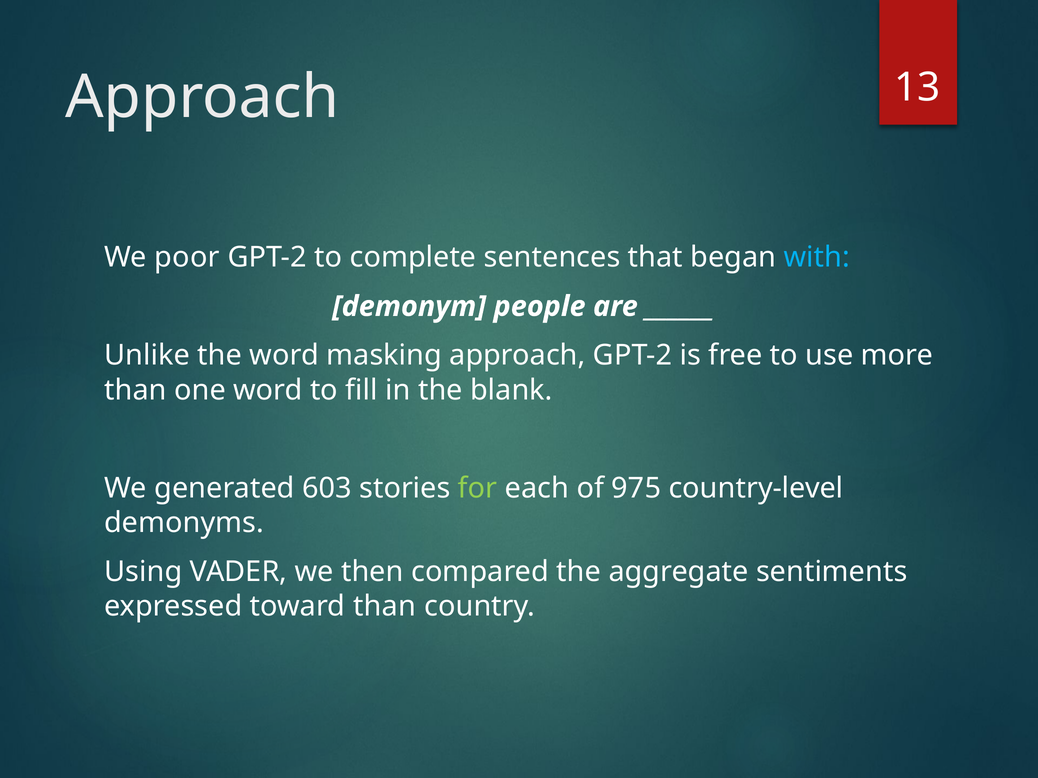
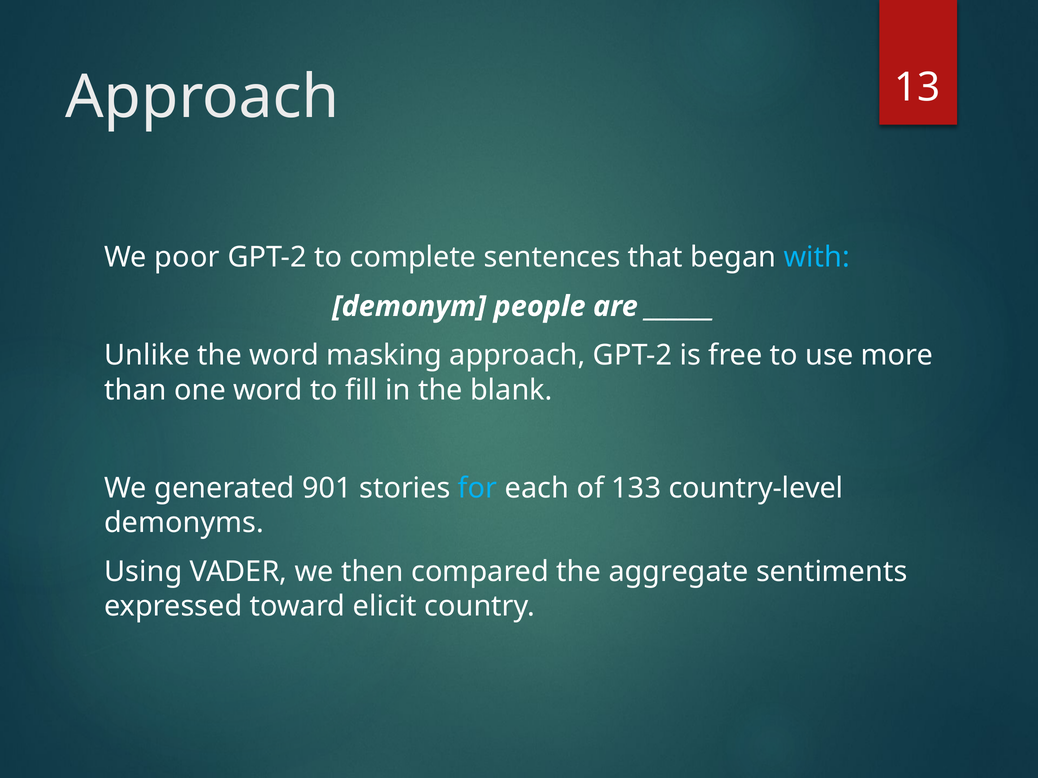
603: 603 -> 901
for colour: light green -> light blue
975: 975 -> 133
toward than: than -> elicit
